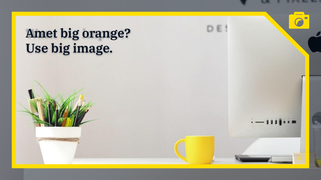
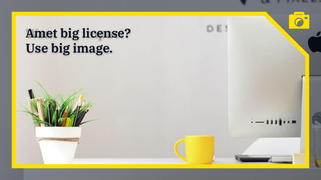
orange: orange -> license
